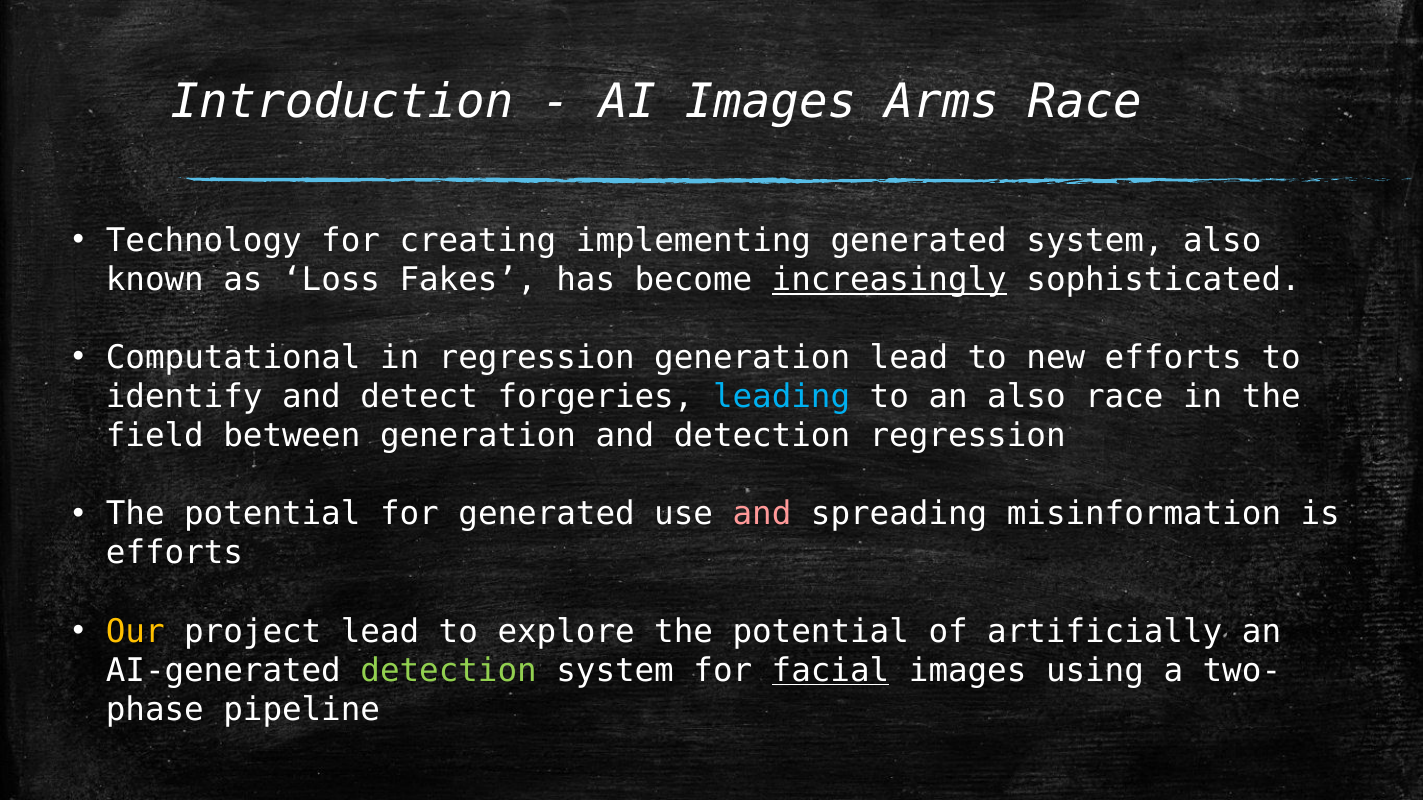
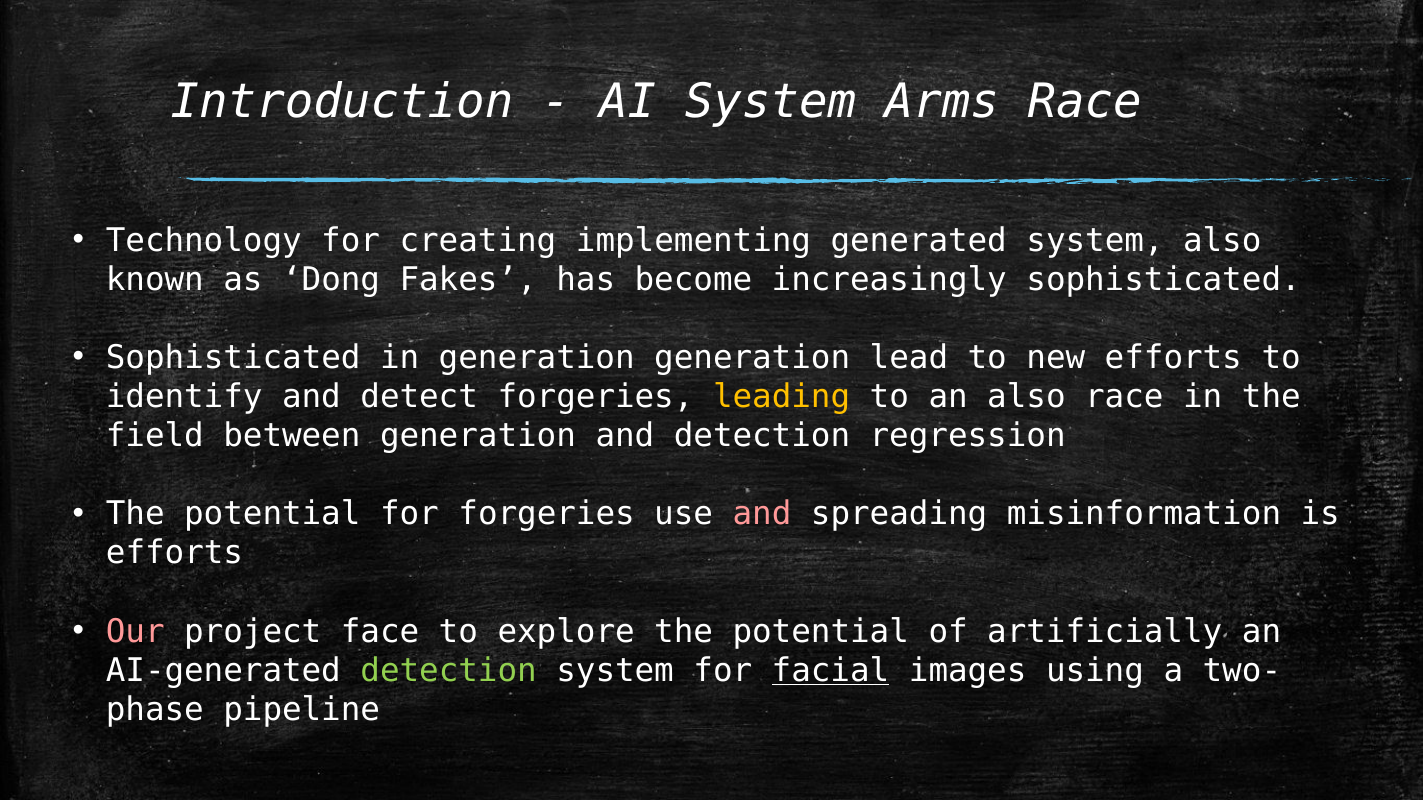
AI Images: Images -> System
Loss: Loss -> Dong
increasingly underline: present -> none
Computational at (233, 358): Computational -> Sophisticated
in regression: regression -> generation
leading colour: light blue -> yellow
for generated: generated -> forgeries
Our colour: yellow -> pink
project lead: lead -> face
